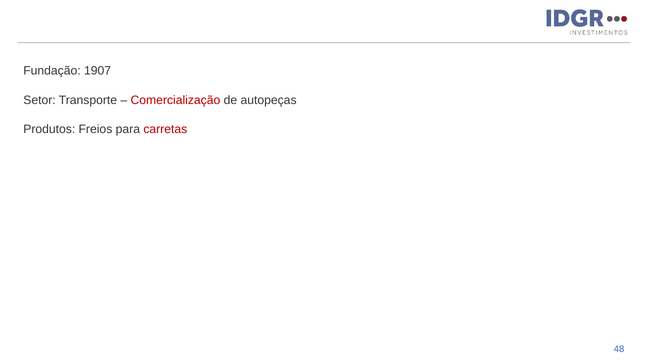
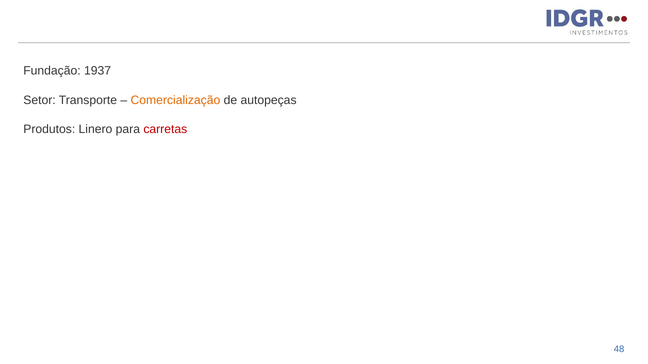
1907: 1907 -> 1937
Comercialização colour: red -> orange
Freios: Freios -> Linero
